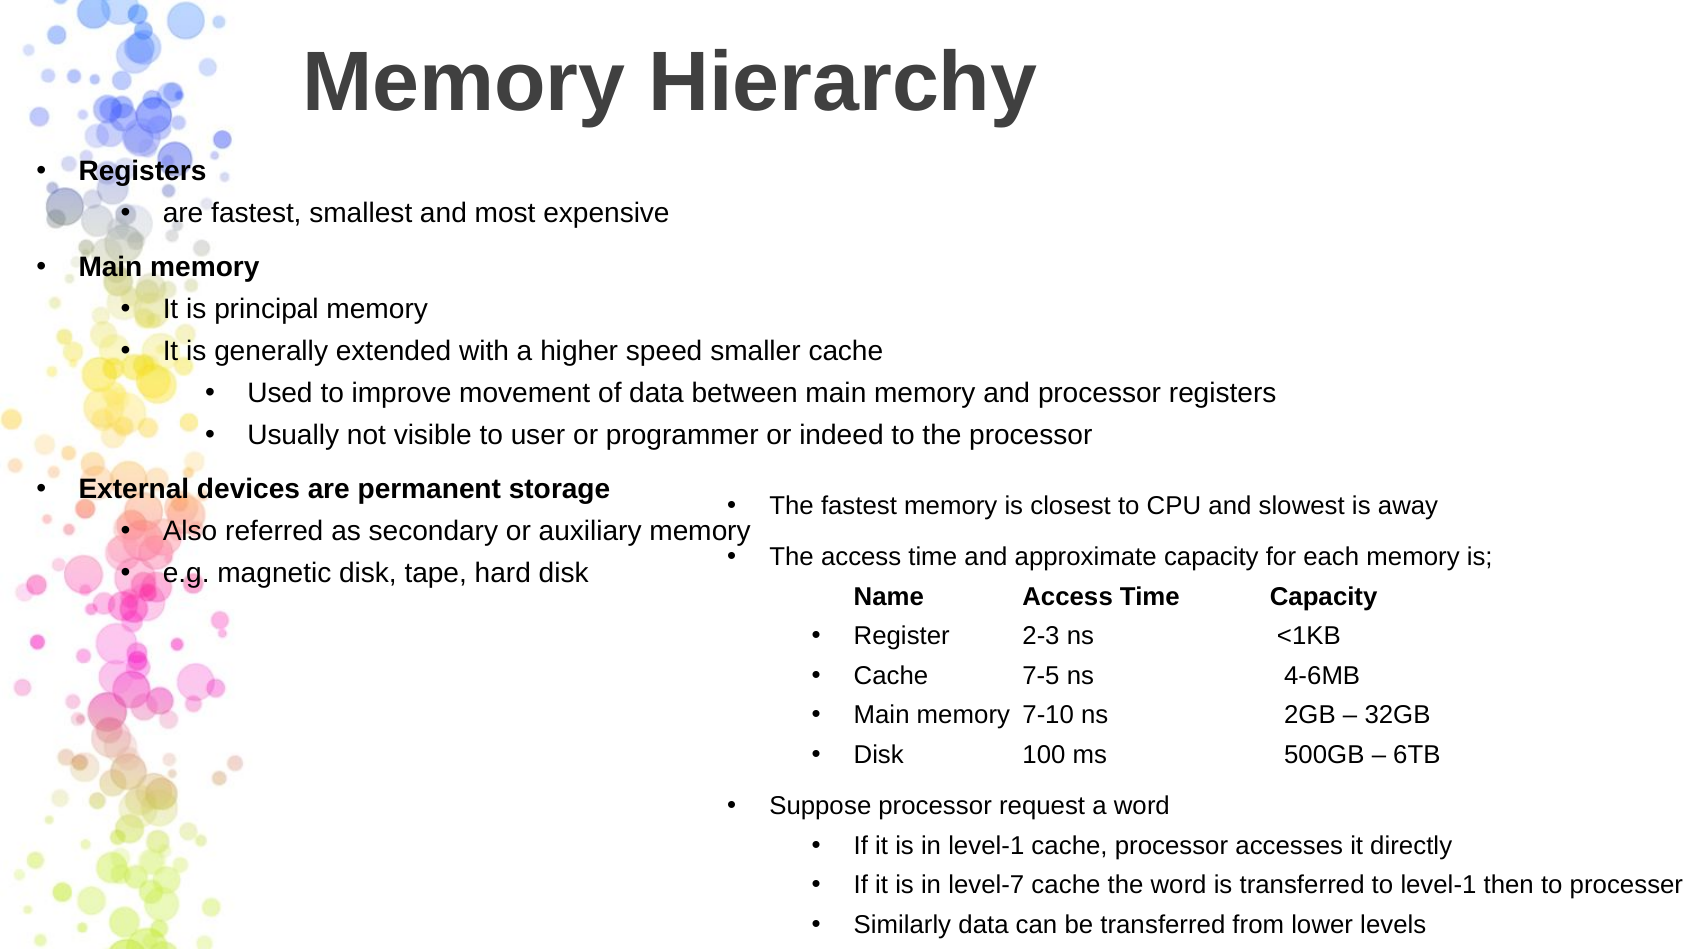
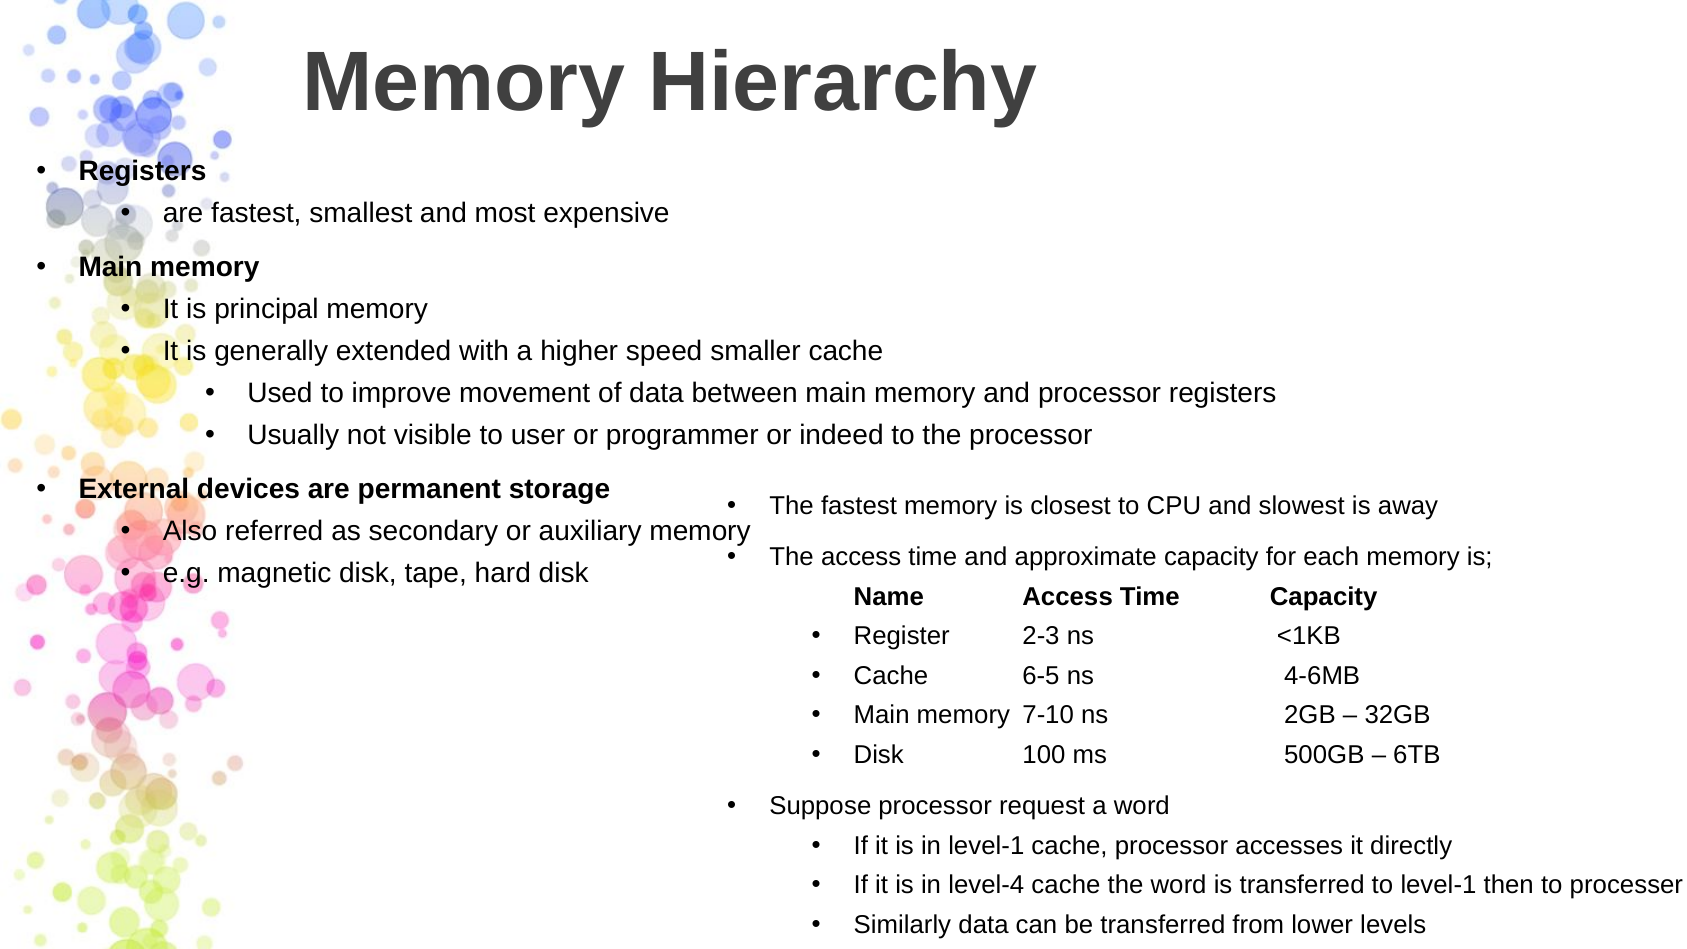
7-5: 7-5 -> 6-5
level-7: level-7 -> level-4
